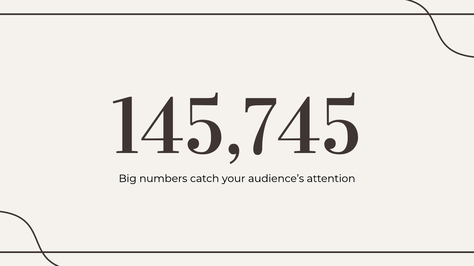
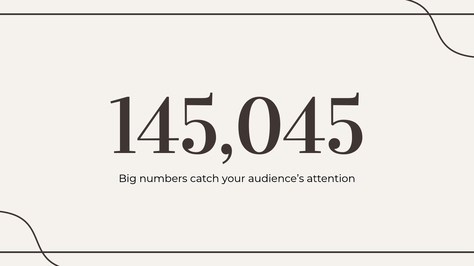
145,745: 145,745 -> 145,045
